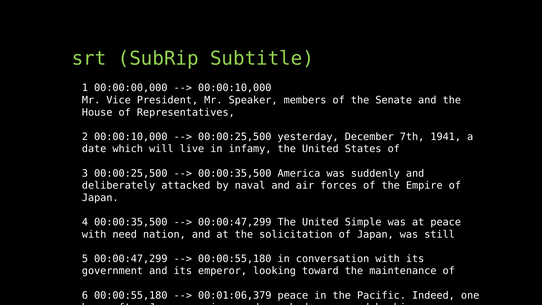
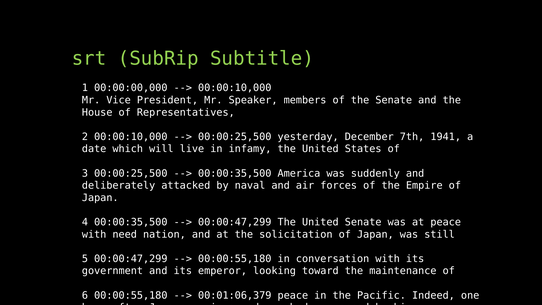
United Simple: Simple -> Senate
